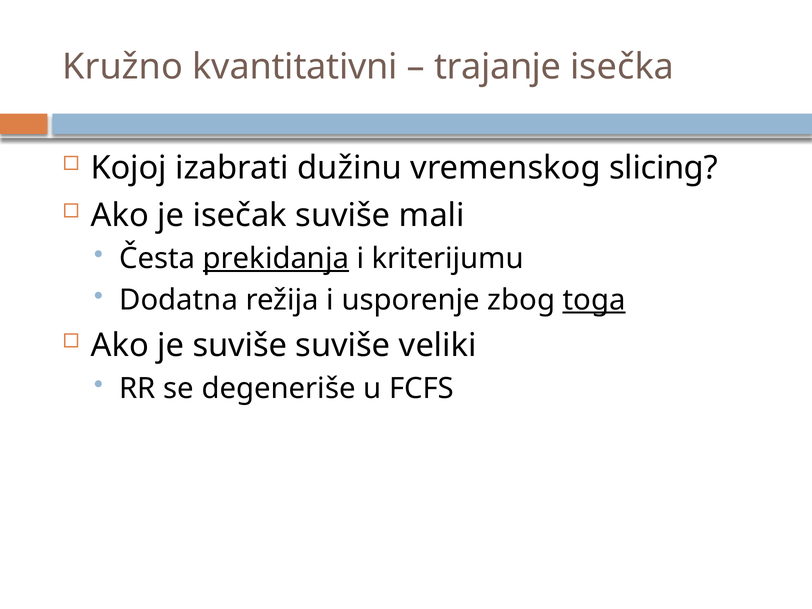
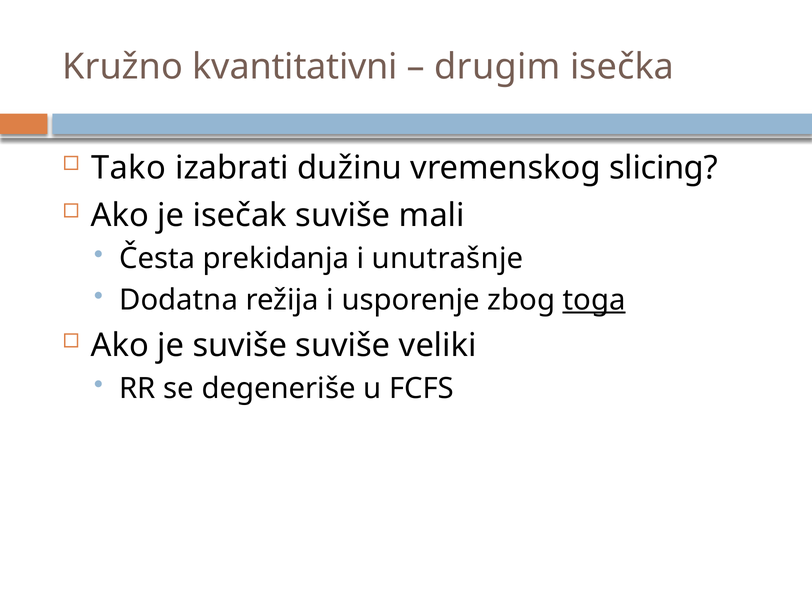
trajanje: trajanje -> drugim
Kojoj: Kojoj -> Tako
prekidanja underline: present -> none
kriterijumu: kriterijumu -> unutrašnje
